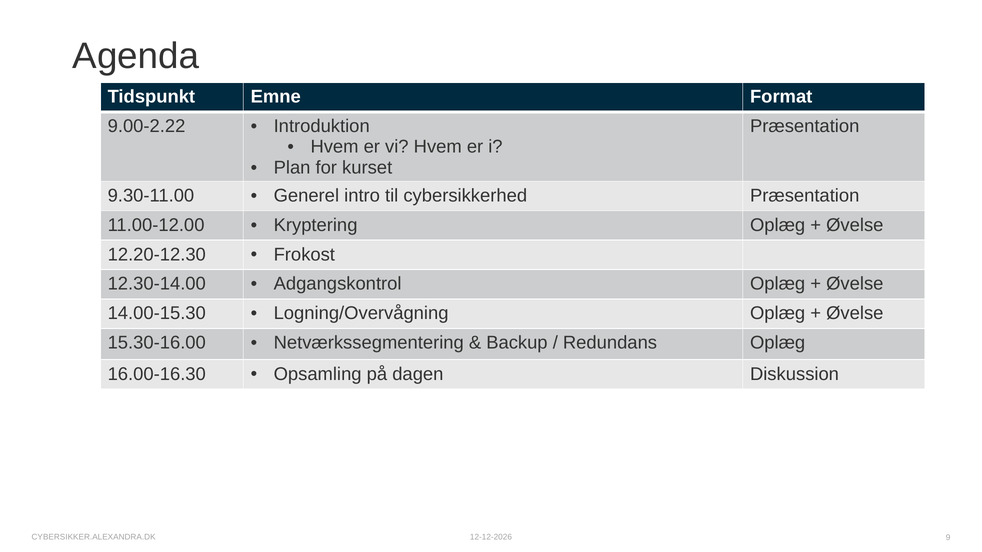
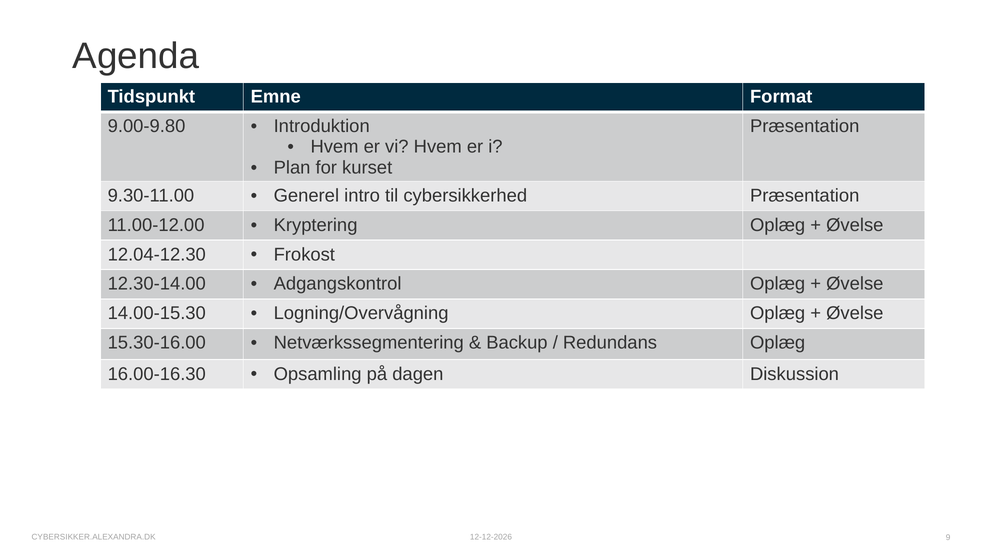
9.00-2.22: 9.00-2.22 -> 9.00-9.80
12.20-12.30: 12.20-12.30 -> 12.04-12.30
